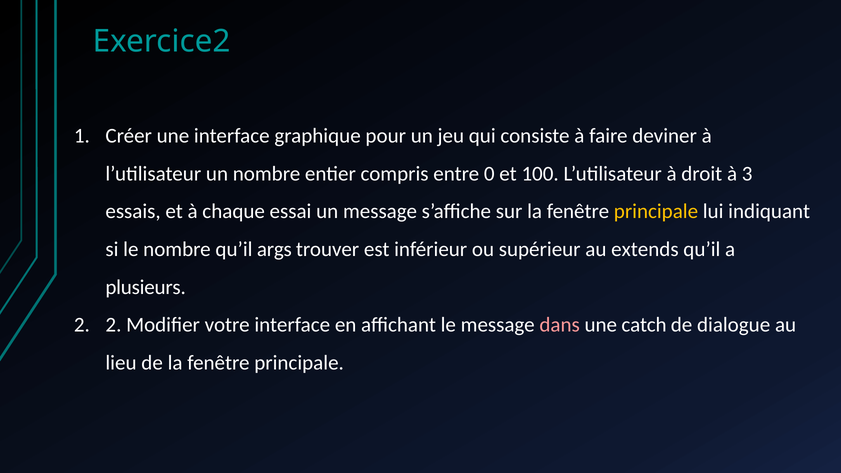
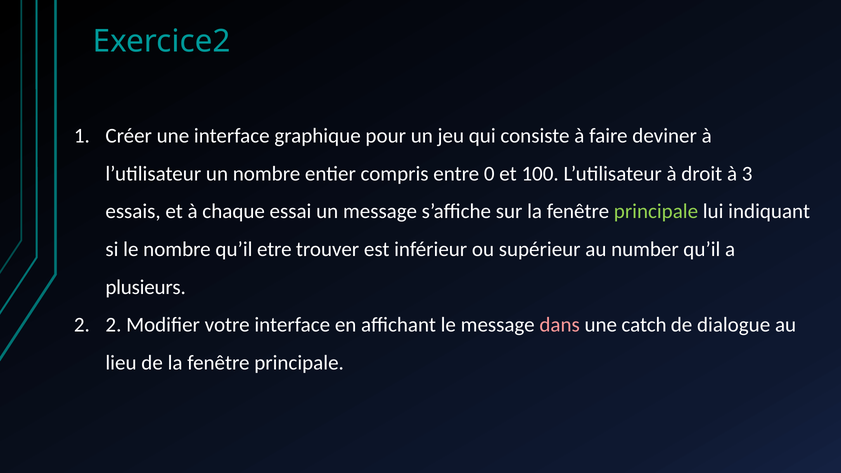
principale at (656, 211) colour: yellow -> light green
args: args -> etre
extends: extends -> number
